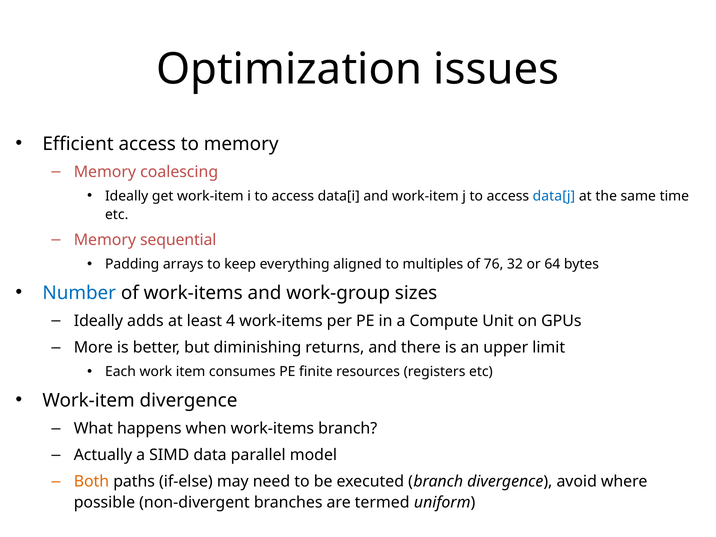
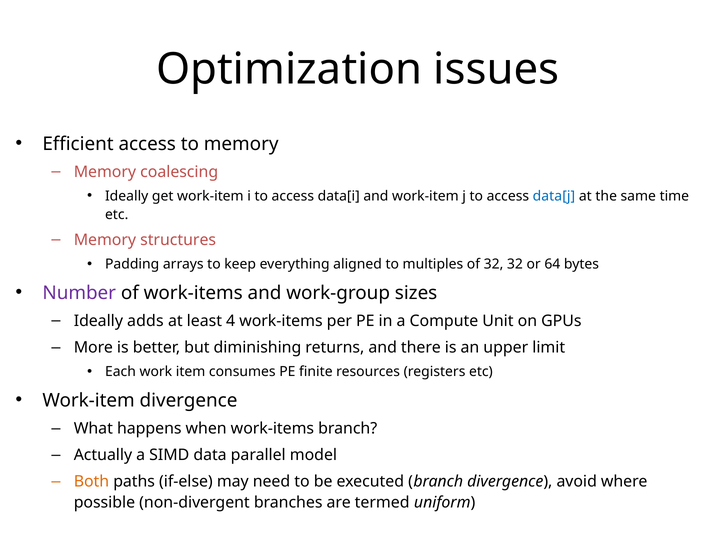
sequential: sequential -> structures
of 76: 76 -> 32
Number colour: blue -> purple
